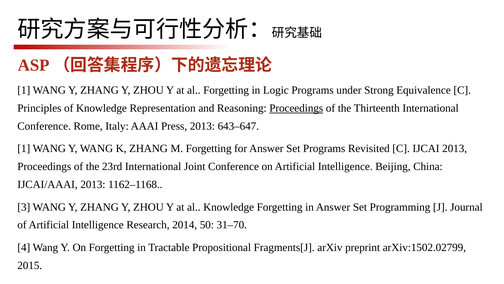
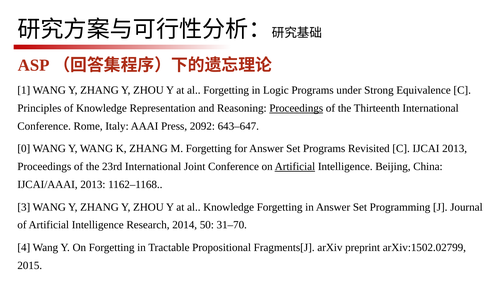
Press 2013: 2013 -> 2092
1 at (24, 148): 1 -> 0
Artificial at (295, 166) underline: none -> present
